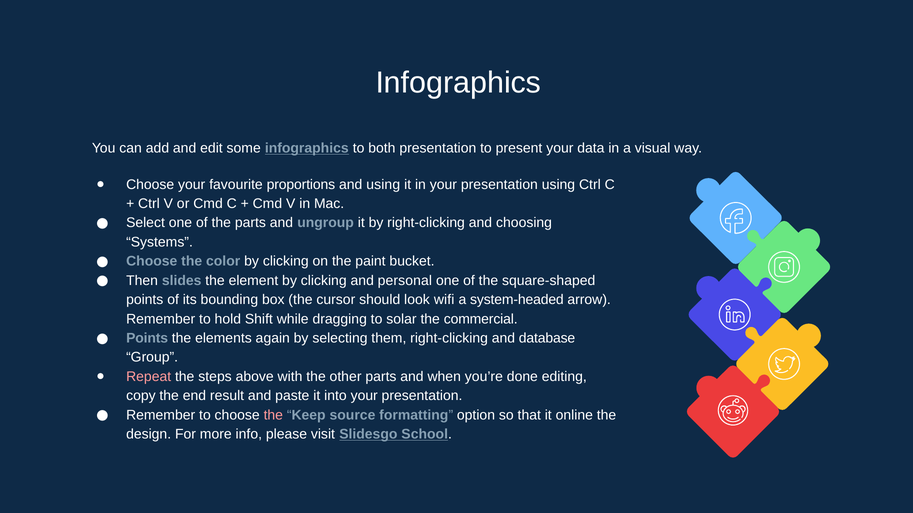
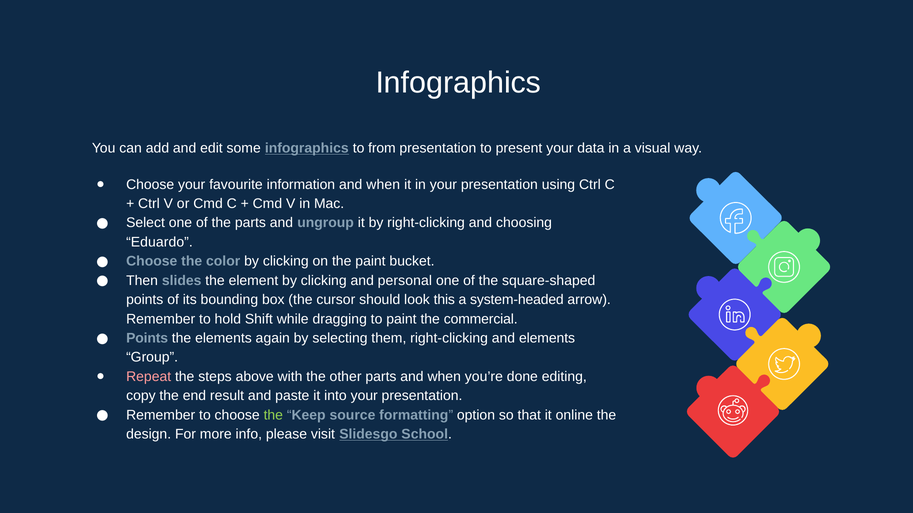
both: both -> from
proportions: proportions -> information
using at (383, 185): using -> when
Systems: Systems -> Eduardo
wifi: wifi -> this
to solar: solar -> paint
and database: database -> elements
the at (273, 415) colour: pink -> light green
